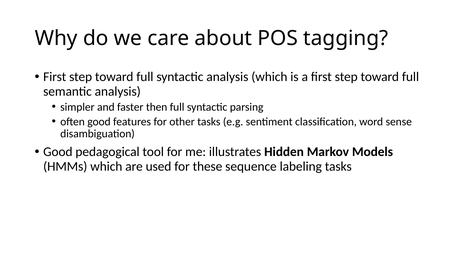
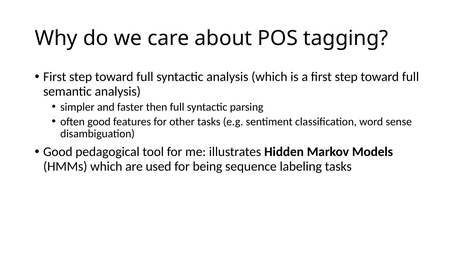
these: these -> being
